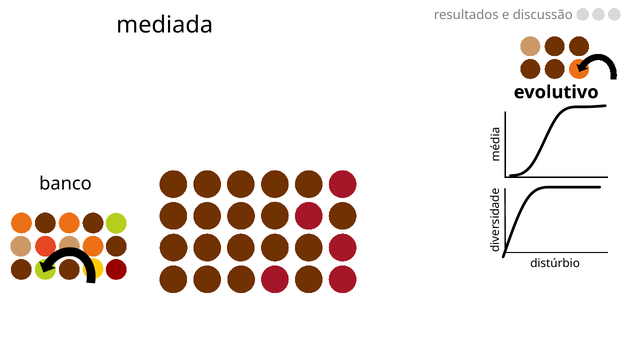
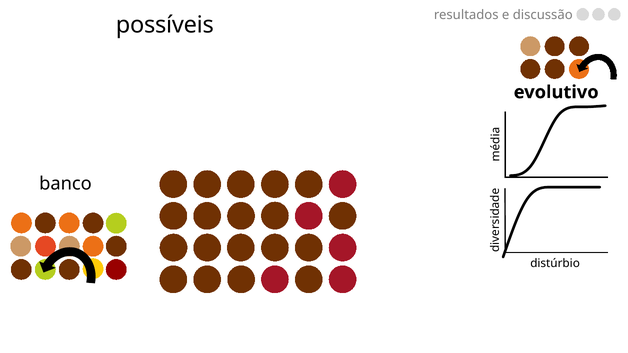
mediada: mediada -> possíveis
